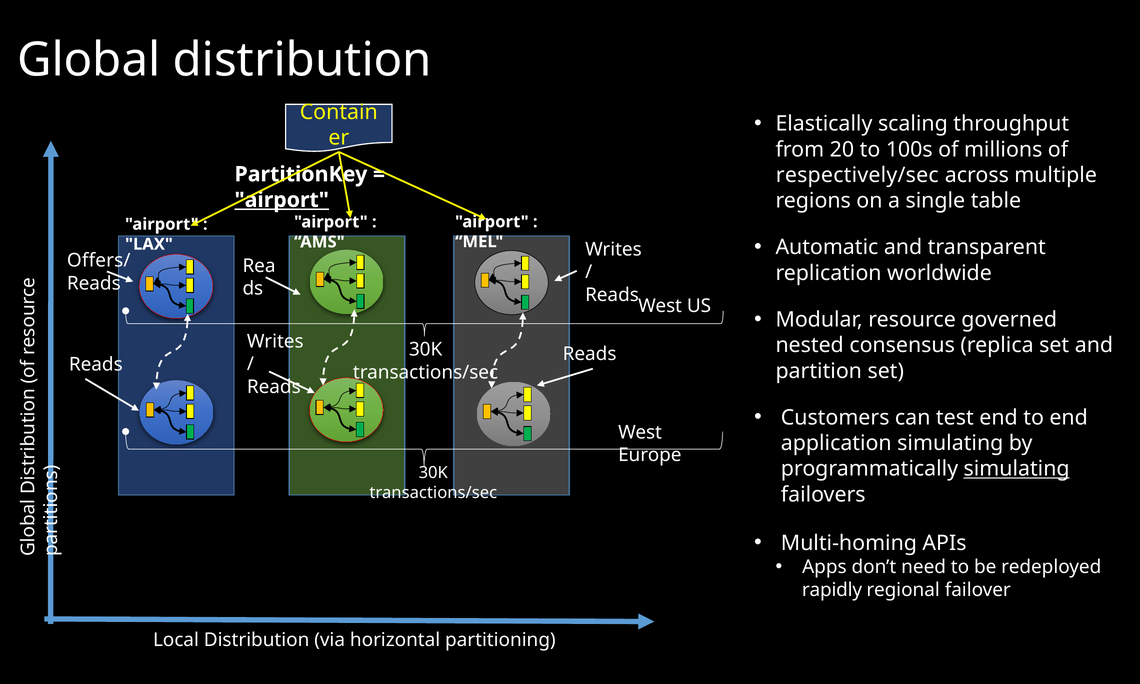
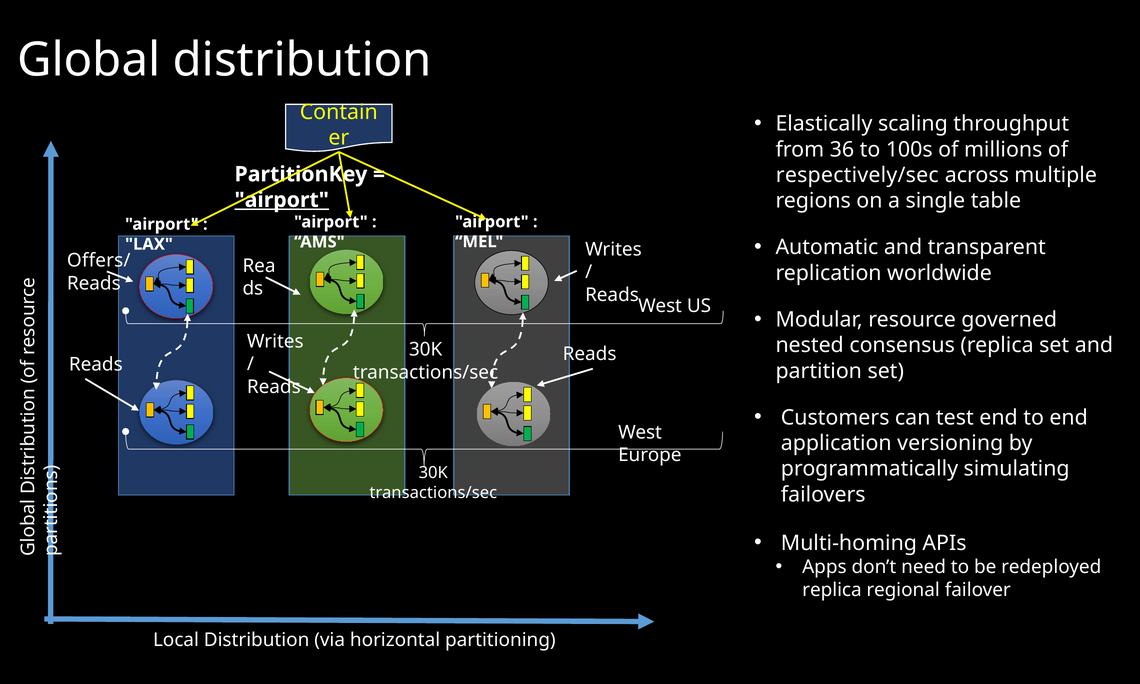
20: 20 -> 36
application simulating: simulating -> versioning
simulating at (1017, 469) underline: present -> none
rapidly at (832, 590): rapidly -> replica
